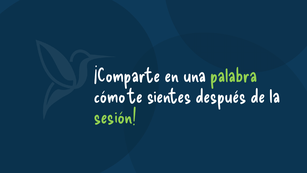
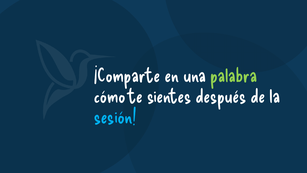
sesión colour: light green -> light blue
